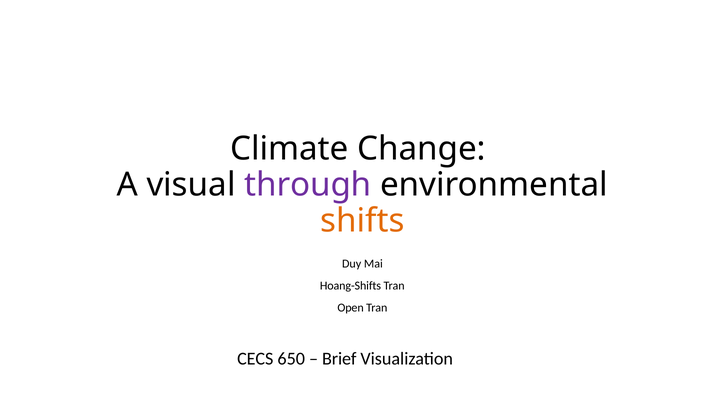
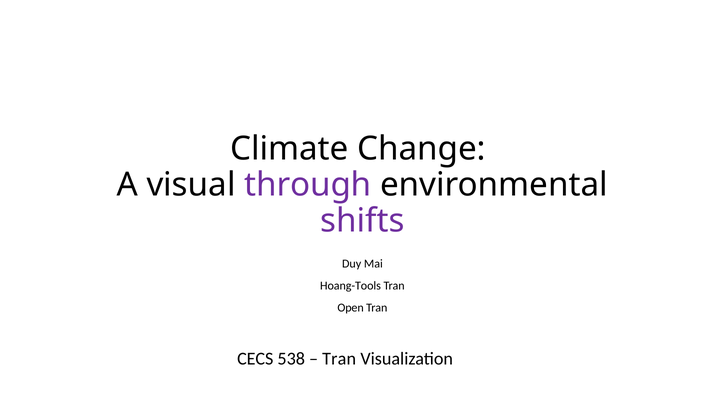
shifts colour: orange -> purple
Hoang-Shifts: Hoang-Shifts -> Hoang-Tools
650: 650 -> 538
Brief at (339, 358): Brief -> Tran
